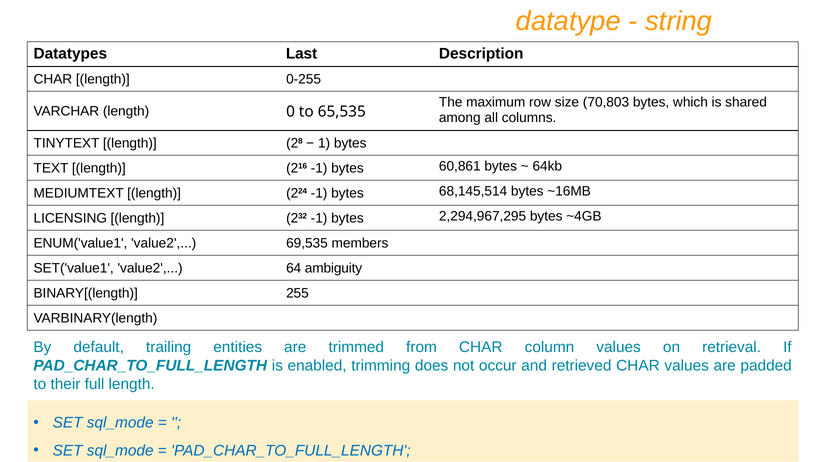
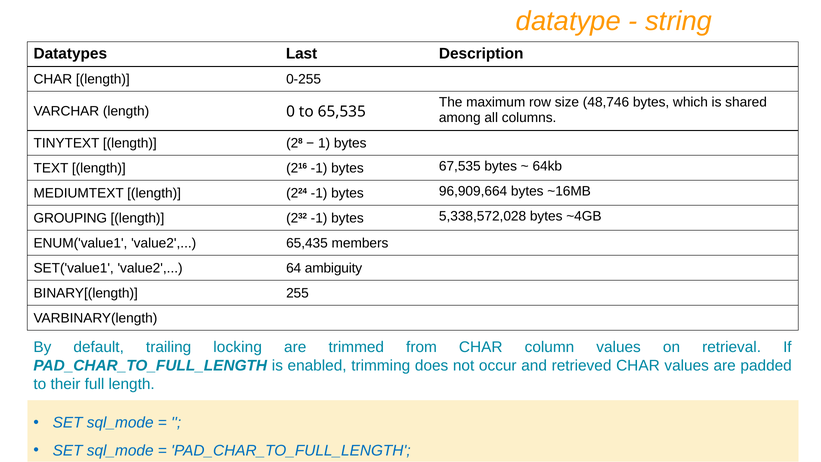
70,803: 70,803 -> 48,746
60,861: 60,861 -> 67,535
68,145,514: 68,145,514 -> 96,909,664
LICENSING: LICENSING -> GROUPING
2,294,967,295: 2,294,967,295 -> 5,338,572,028
69,535: 69,535 -> 65,435
entities: entities -> locking
